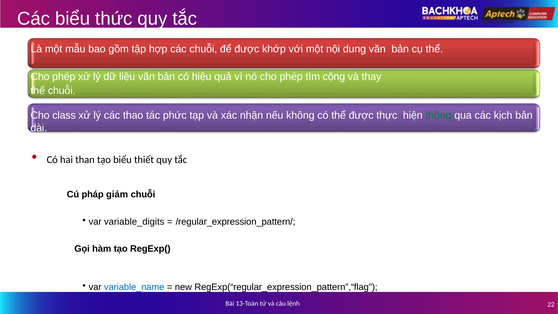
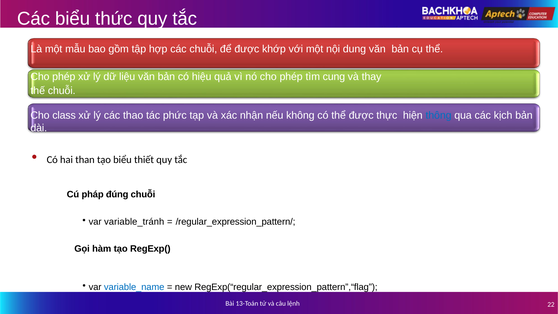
cộng: cộng -> cung
thông colour: green -> blue
giảm: giảm -> đúng
variable_digits: variable_digits -> variable_tránh
